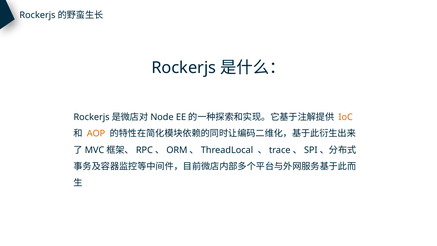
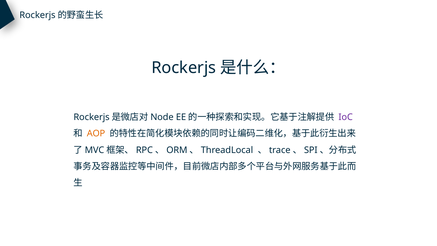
IoC colour: orange -> purple
